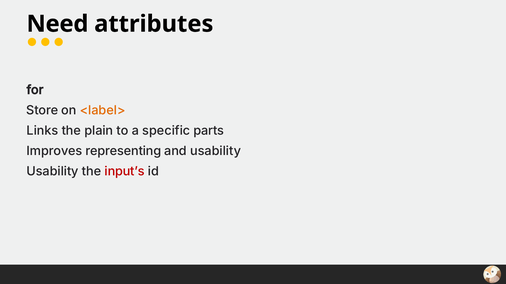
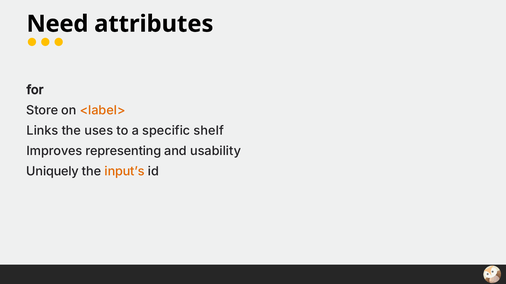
plain: plain -> uses
parts: parts -> shelf
Usability at (53, 172): Usability -> Uniquely
input’s colour: red -> orange
